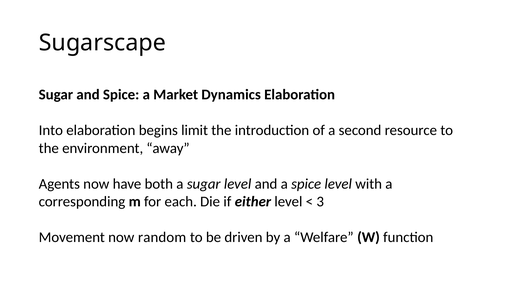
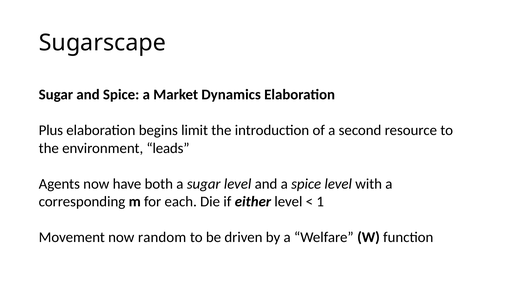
Into: Into -> Plus
away: away -> leads
3: 3 -> 1
